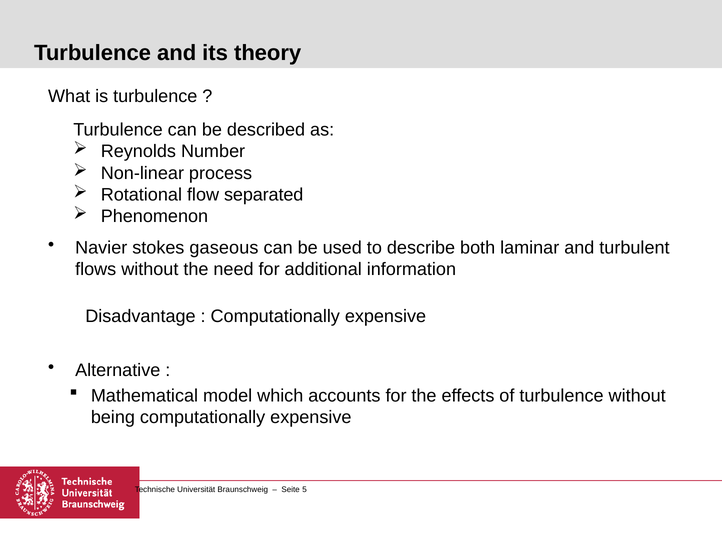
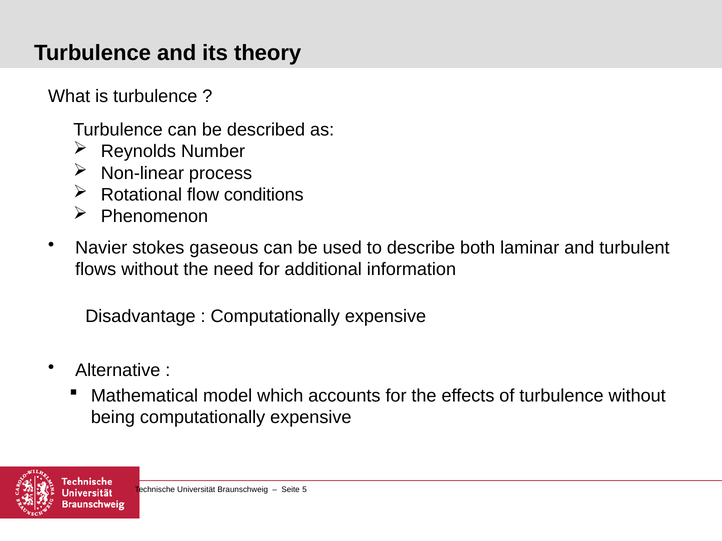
separated: separated -> conditions
